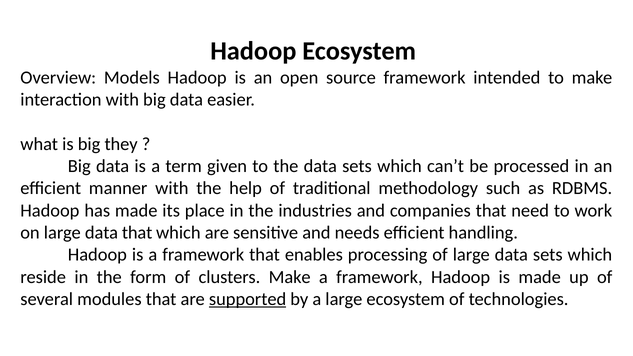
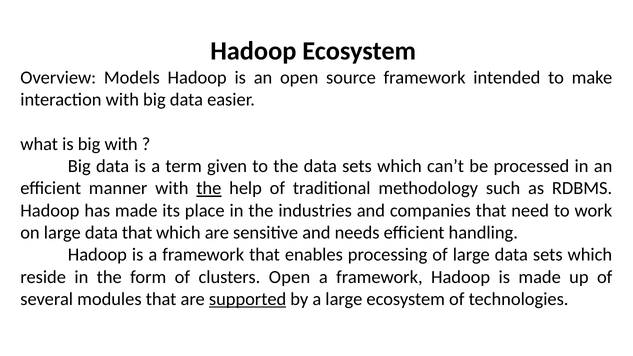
big they: they -> with
the at (209, 188) underline: none -> present
clusters Make: Make -> Open
